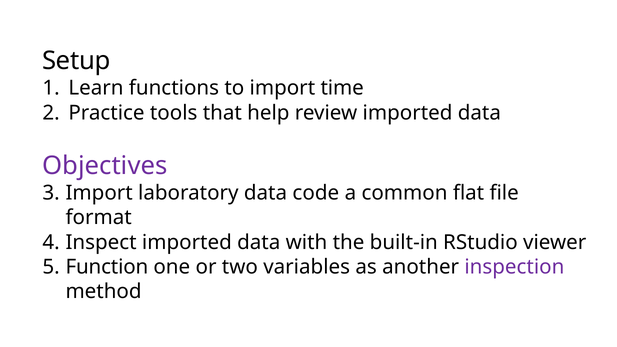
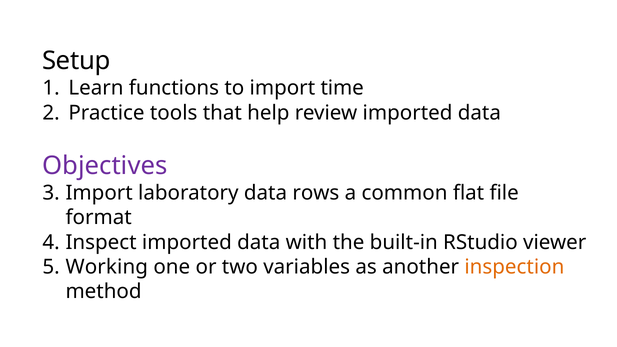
code: code -> rows
Function: Function -> Working
inspection colour: purple -> orange
